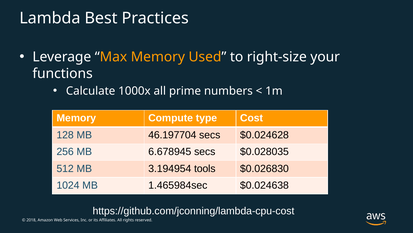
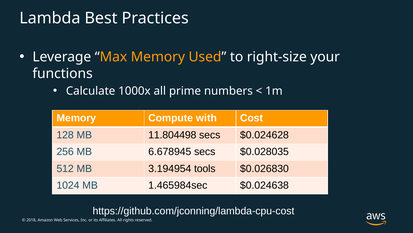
type: type -> with
46.197704: 46.197704 -> 11.804498
